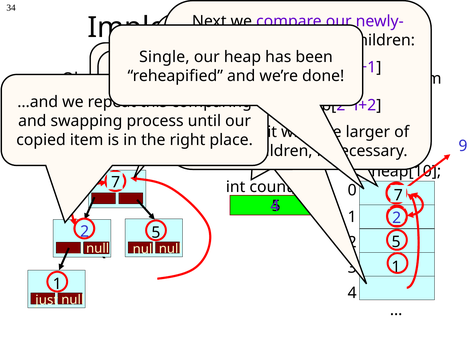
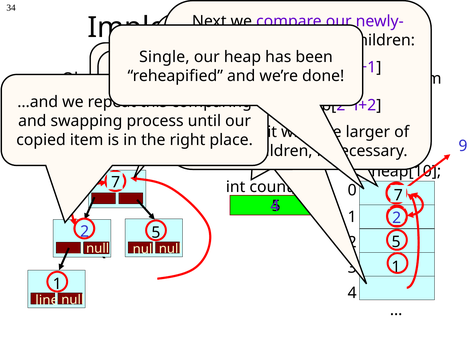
just: just -> line
